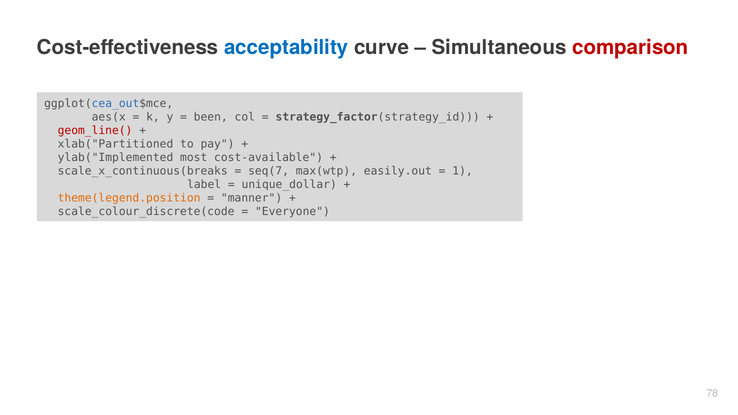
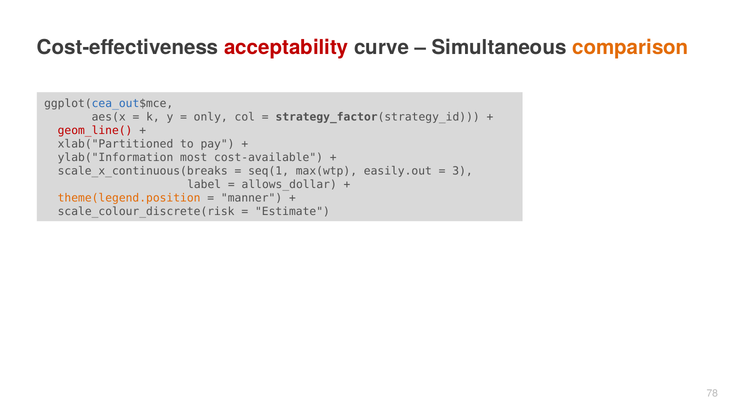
acceptability colour: blue -> red
comparison colour: red -> orange
been: been -> only
ylab("Implemented: ylab("Implemented -> ylab("Information
seq(7: seq(7 -> seq(1
1: 1 -> 3
unique_dollar: unique_dollar -> allows_dollar
scale_colour_discrete(code: scale_colour_discrete(code -> scale_colour_discrete(risk
Everyone: Everyone -> Estimate
